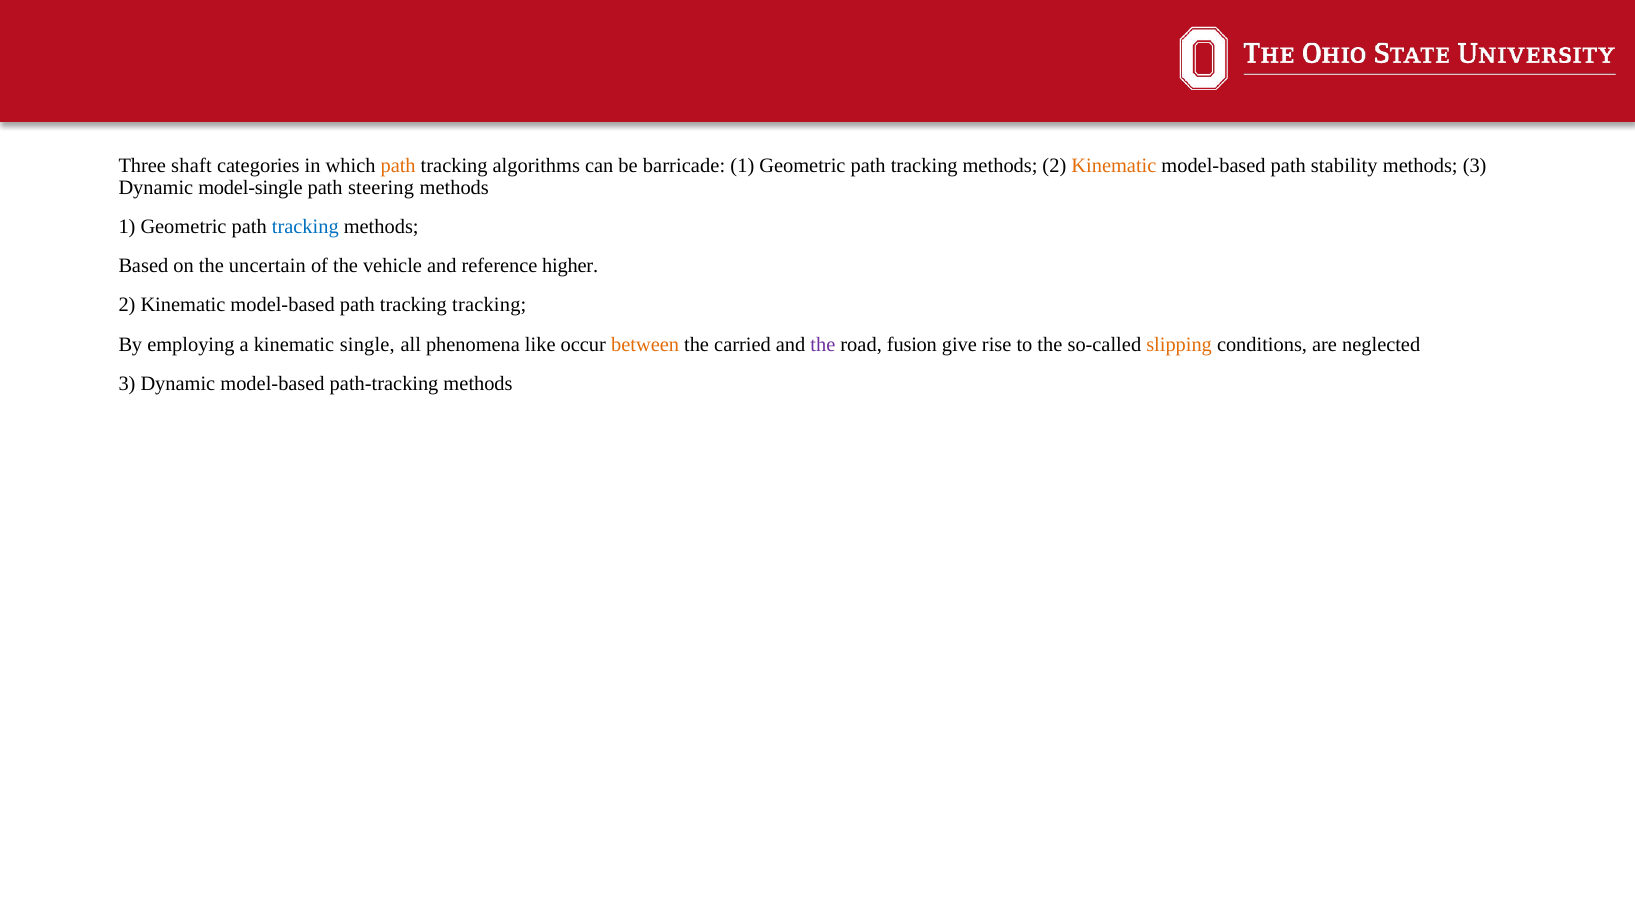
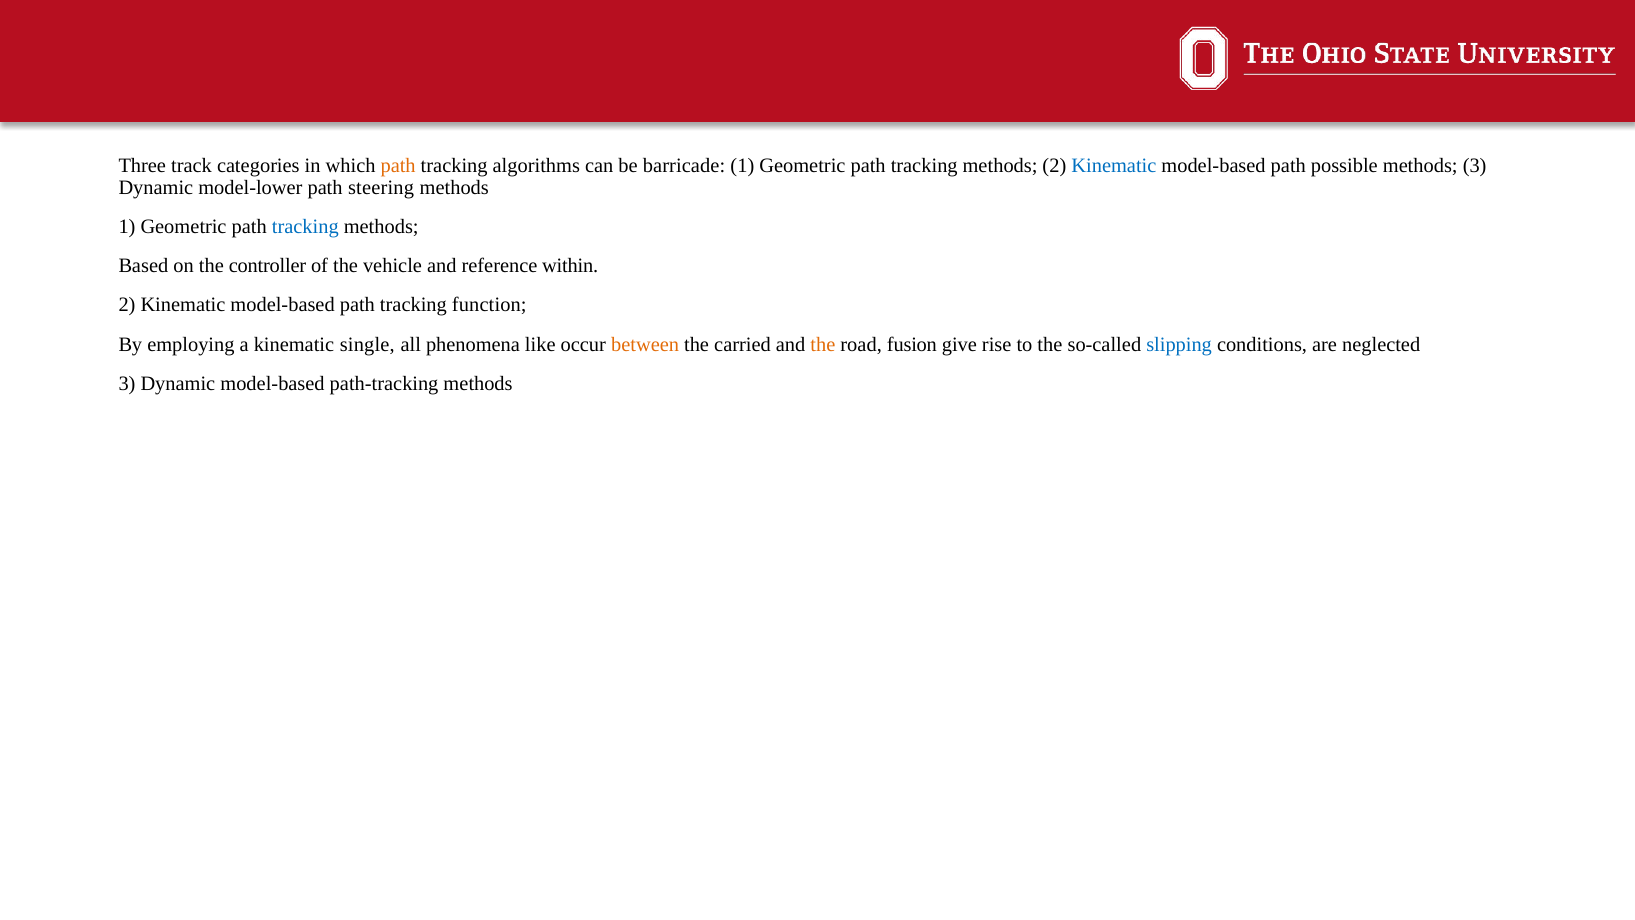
shaft: shaft -> track
Kinematic at (1114, 166) colour: orange -> blue
stability: stability -> possible
model-single: model-single -> model-lower
uncertain: uncertain -> controller
higher: higher -> within
tracking tracking: tracking -> function
the at (823, 344) colour: purple -> orange
slipping colour: orange -> blue
